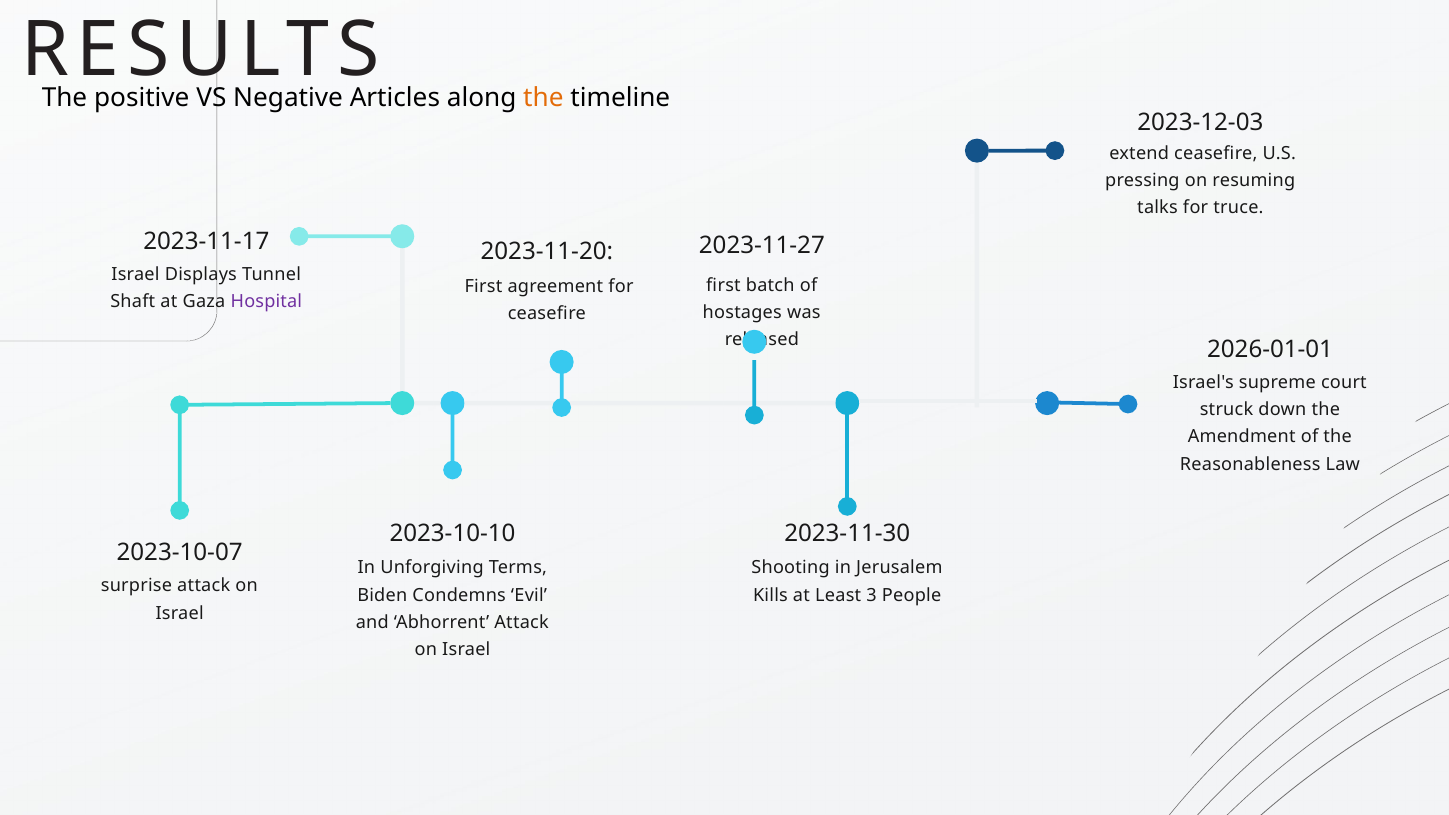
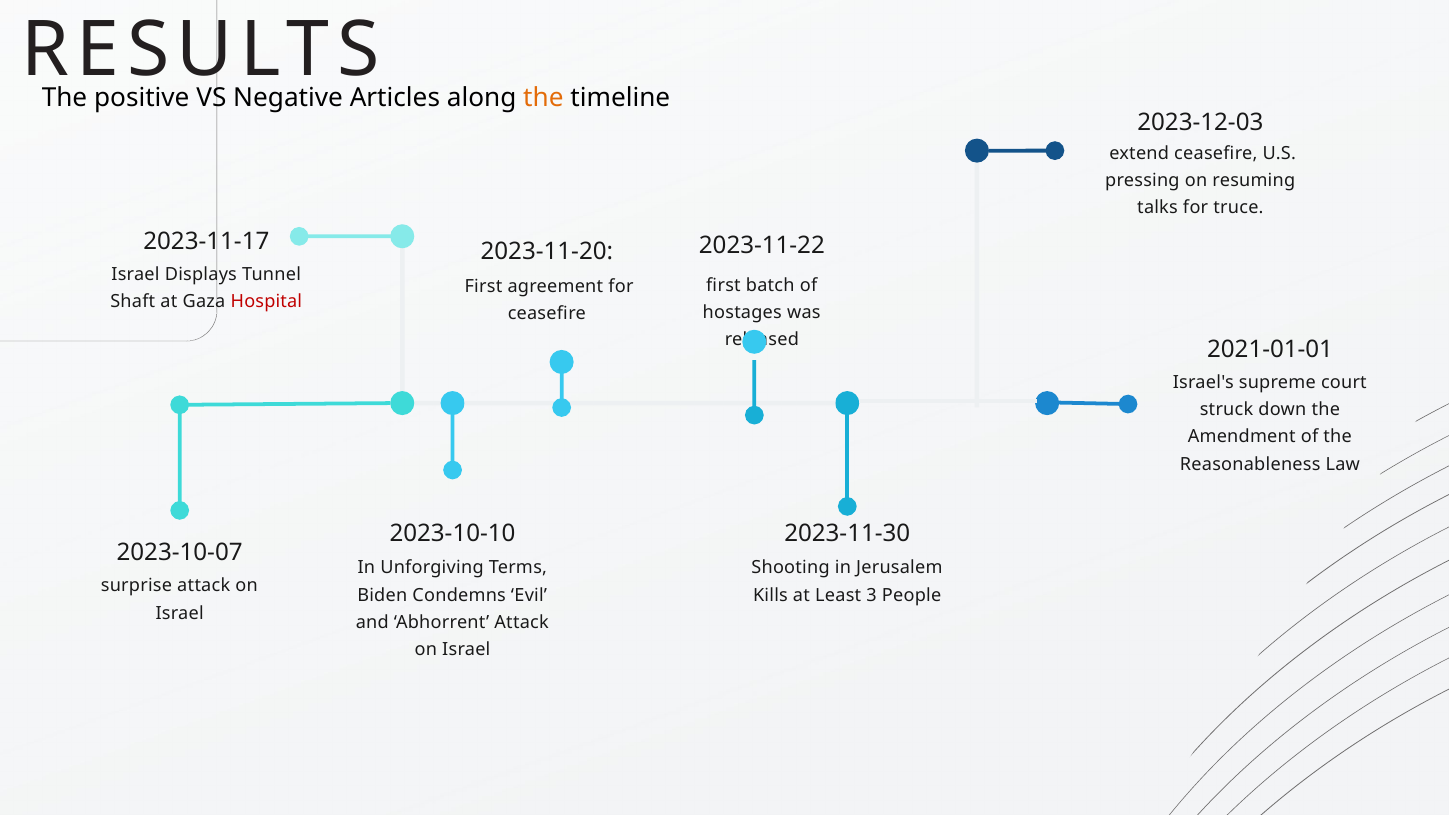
2023-11-27: 2023-11-27 -> 2023-11-22
Hospital colour: purple -> red
2026-01-01: 2026-01-01 -> 2021-01-01
